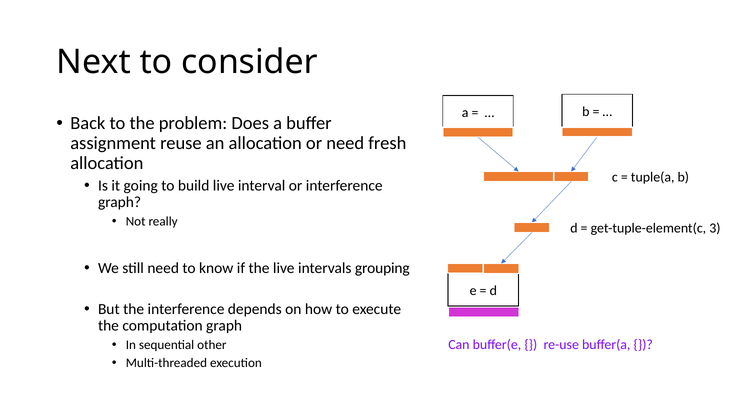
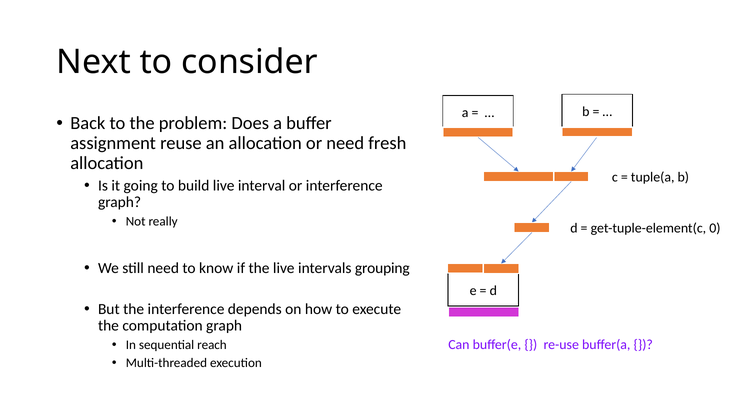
3: 3 -> 0
other: other -> reach
